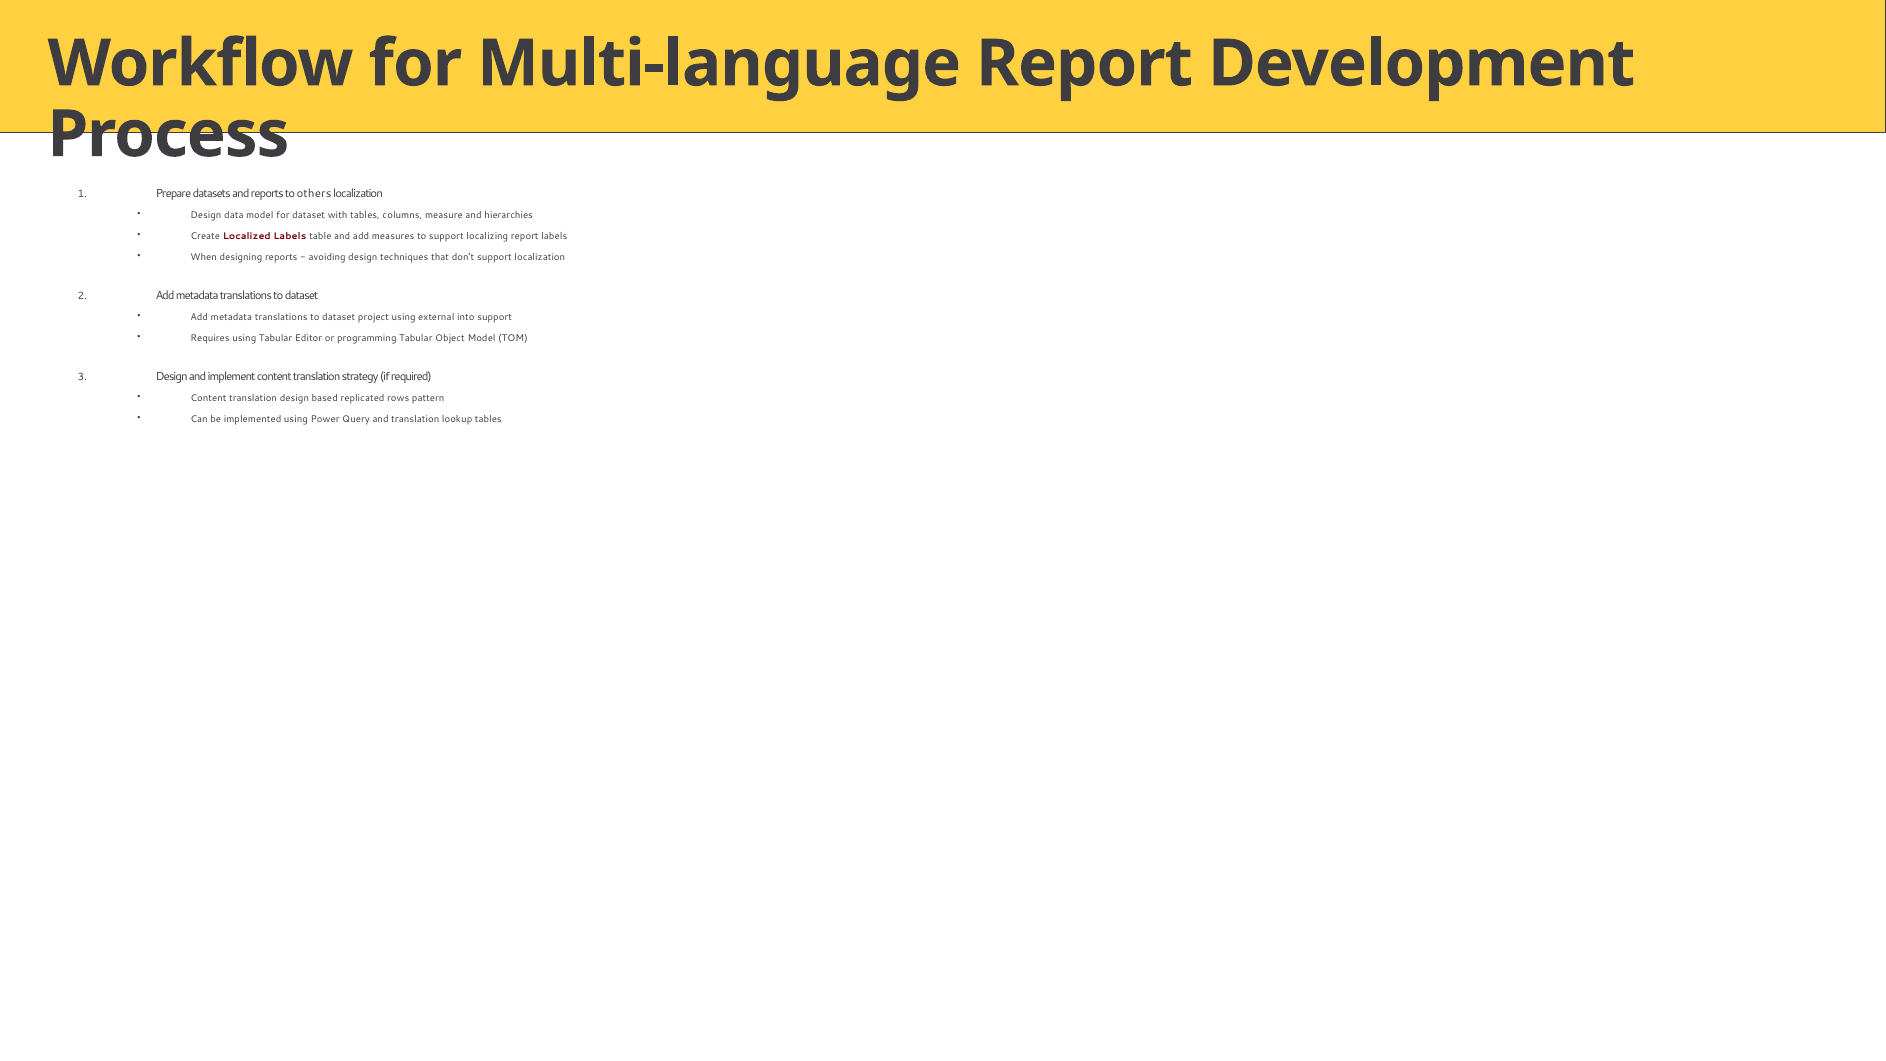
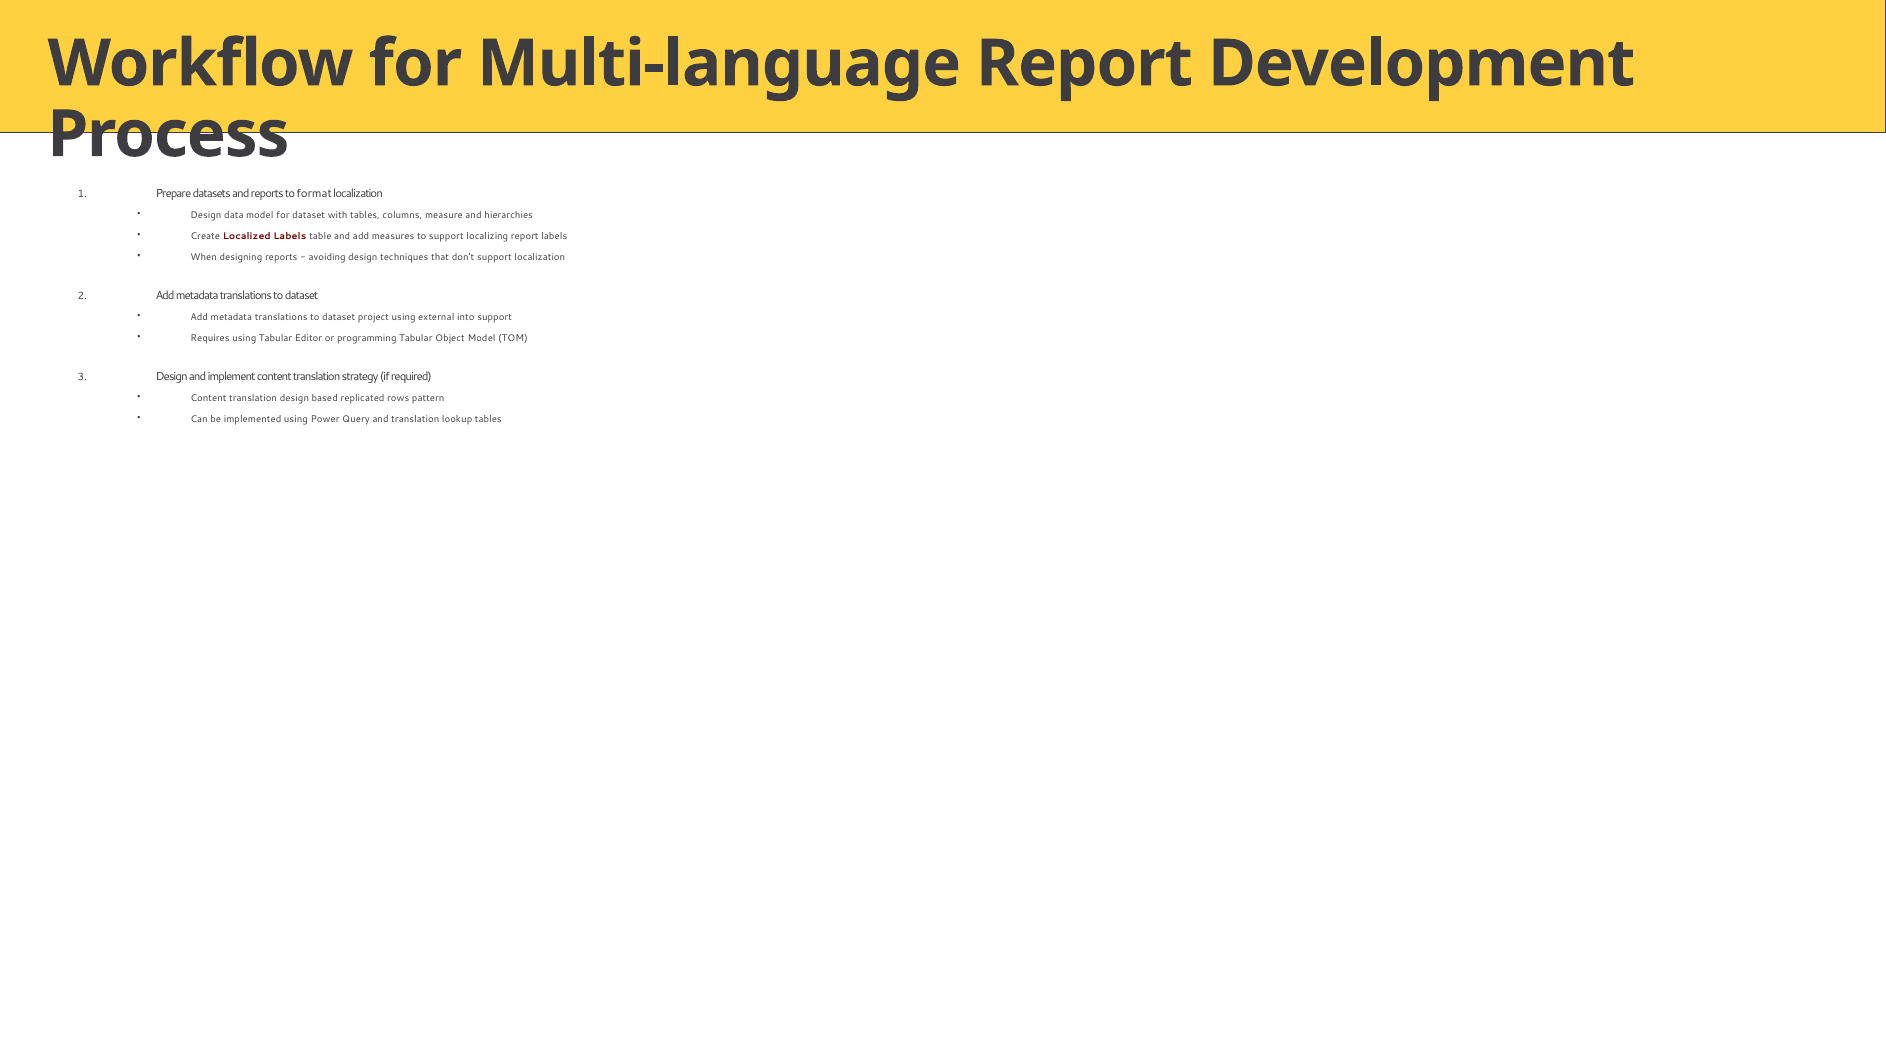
others: others -> format
